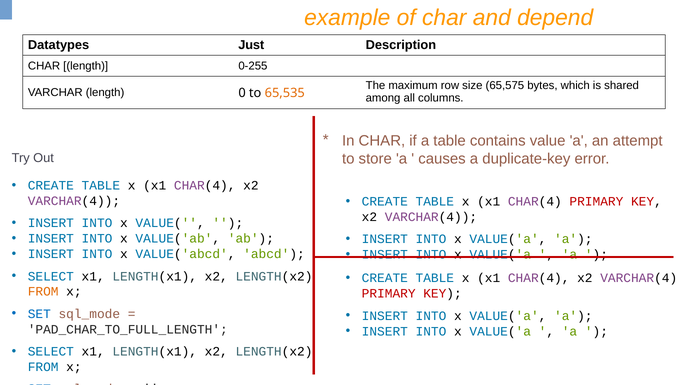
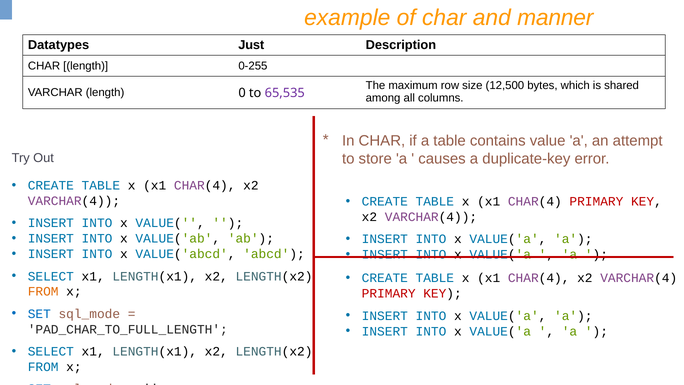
depend: depend -> manner
65,575: 65,575 -> 12,500
65,535 colour: orange -> purple
